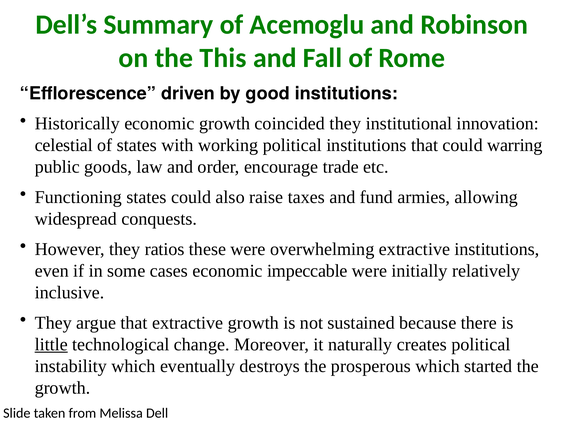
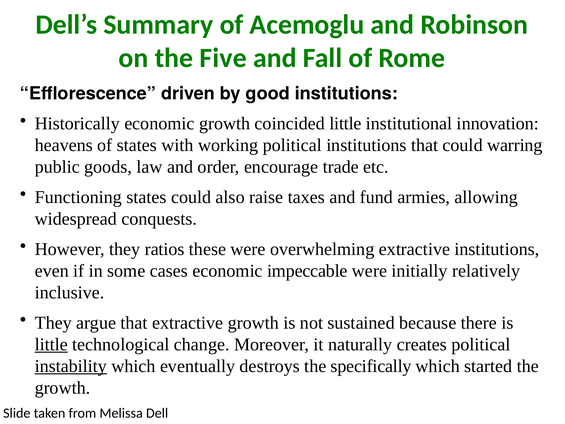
This: This -> Five
coincided they: they -> little
celestial: celestial -> heavens
instability underline: none -> present
prosperous: prosperous -> specifically
